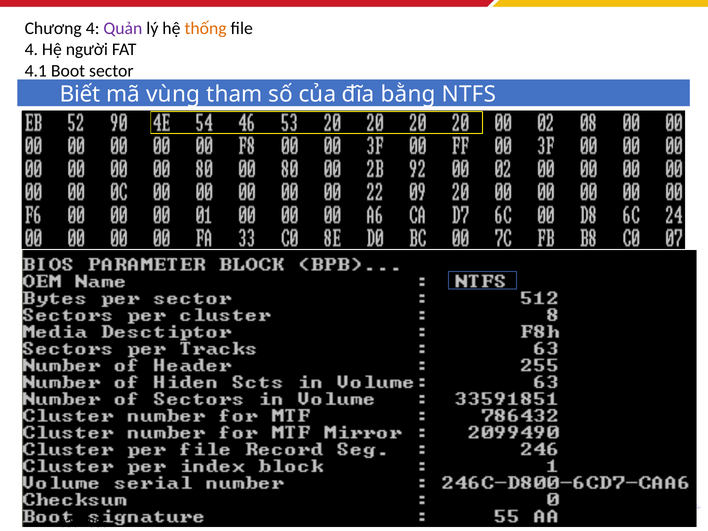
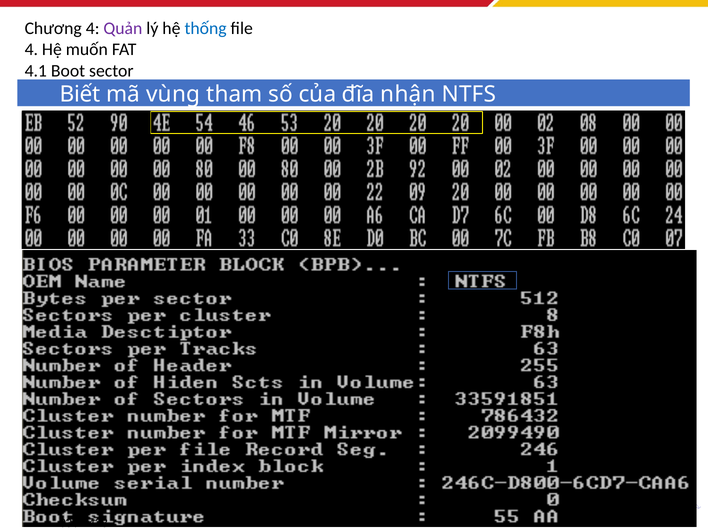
thống colour: orange -> blue
người: người -> muốn
bằng: bằng -> nhận
886: 886 -> 428
